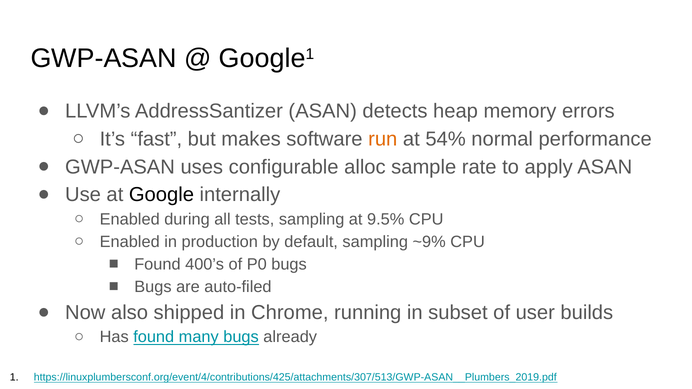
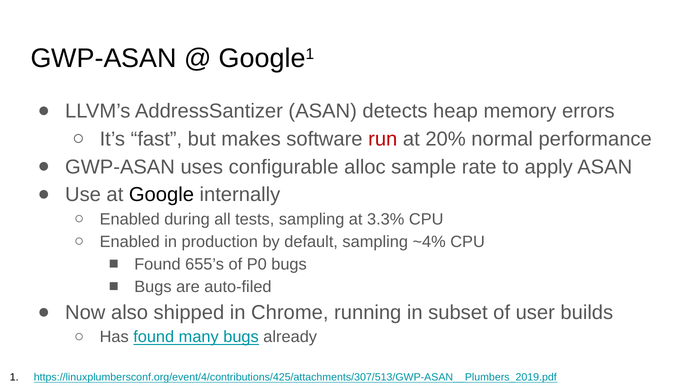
run colour: orange -> red
54%: 54% -> 20%
9.5%: 9.5% -> 3.3%
~9%: ~9% -> ~4%
400’s: 400’s -> 655’s
